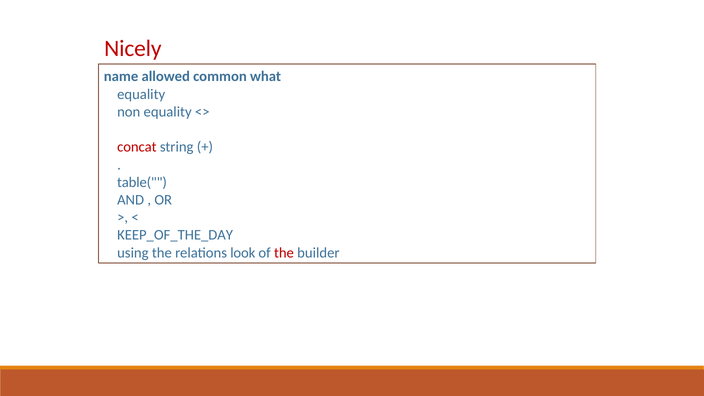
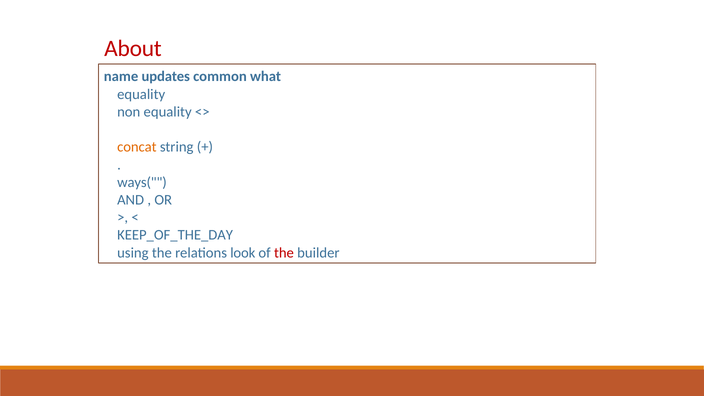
Nicely: Nicely -> About
allowed: allowed -> updates
concat colour: red -> orange
table(: table( -> ways(
